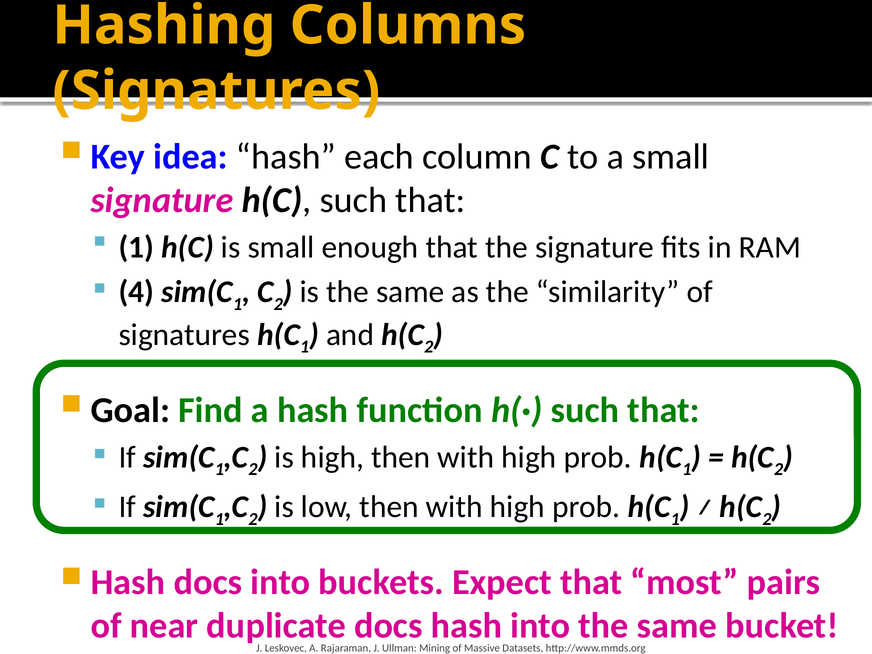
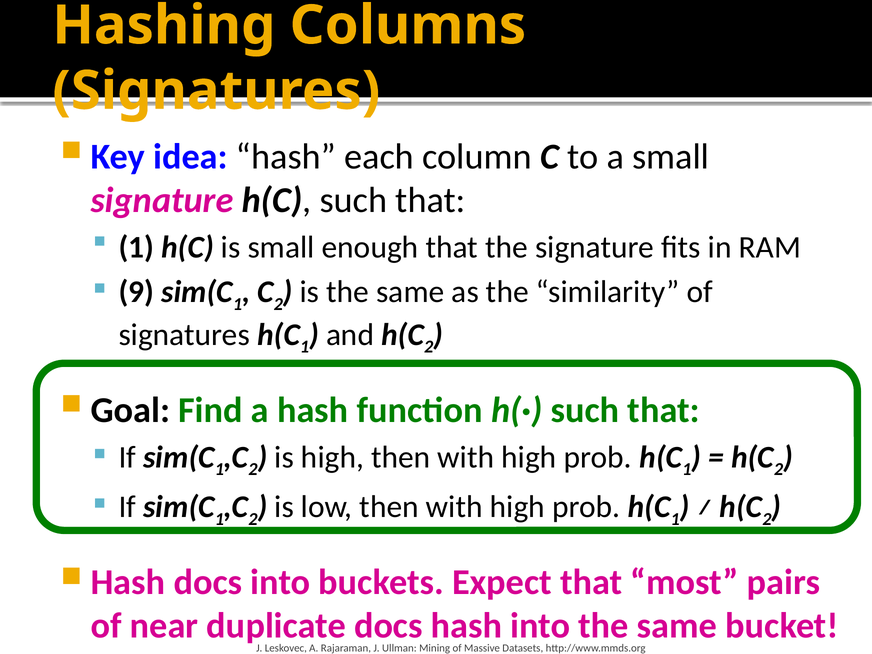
4: 4 -> 9
